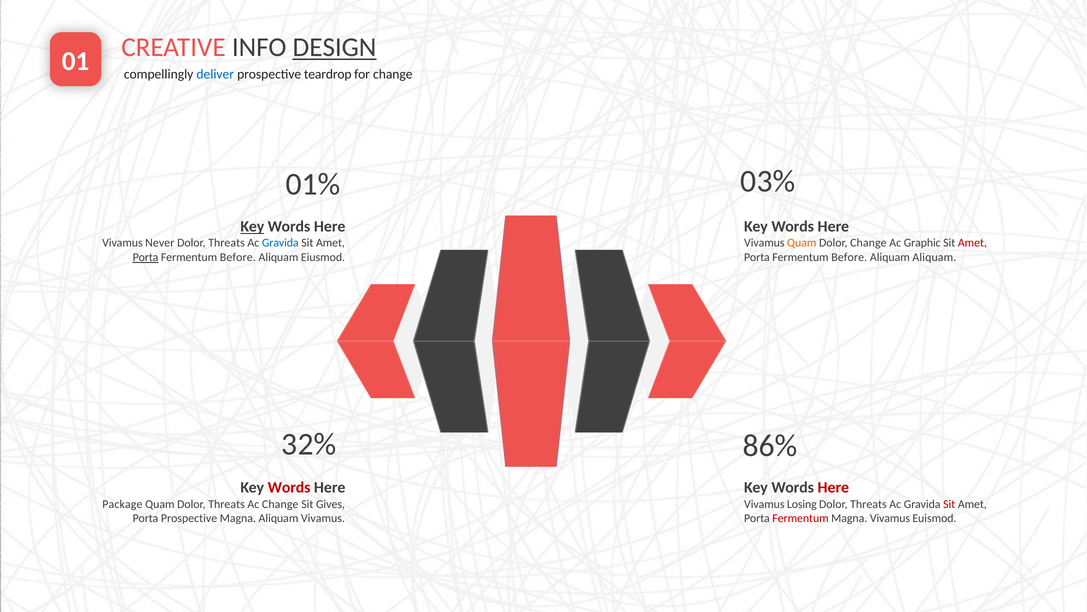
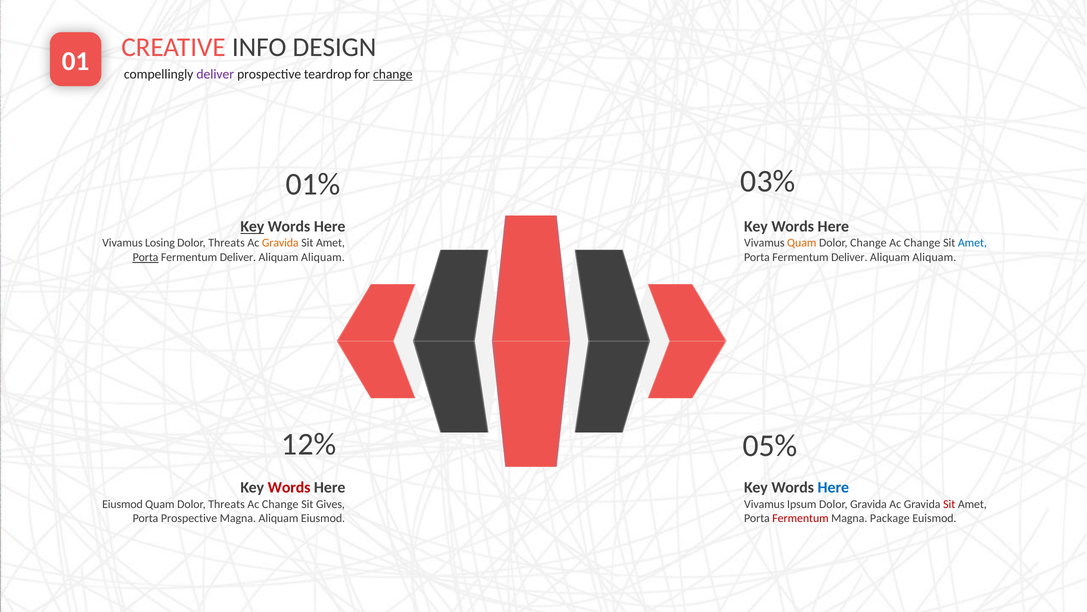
DESIGN underline: present -> none
deliver at (215, 74) colour: blue -> purple
change at (393, 74) underline: none -> present
Never: Never -> Losing
Gravida at (280, 243) colour: blue -> orange
Graphic at (922, 243): Graphic -> Change
Amet at (972, 243) colour: red -> blue
Before at (238, 257): Before -> Deliver
Eiusmod at (323, 257): Eiusmod -> Aliquam
Before at (849, 257): Before -> Deliver
32%: 32% -> 12%
86%: 86% -> 05%
Here at (833, 487) colour: red -> blue
Package at (122, 504): Package -> Eiusmod
Losing: Losing -> Ipsum
Threats at (868, 504): Threats -> Gravida
Aliquam Vivamus: Vivamus -> Eiusmod
Magna Vivamus: Vivamus -> Package
